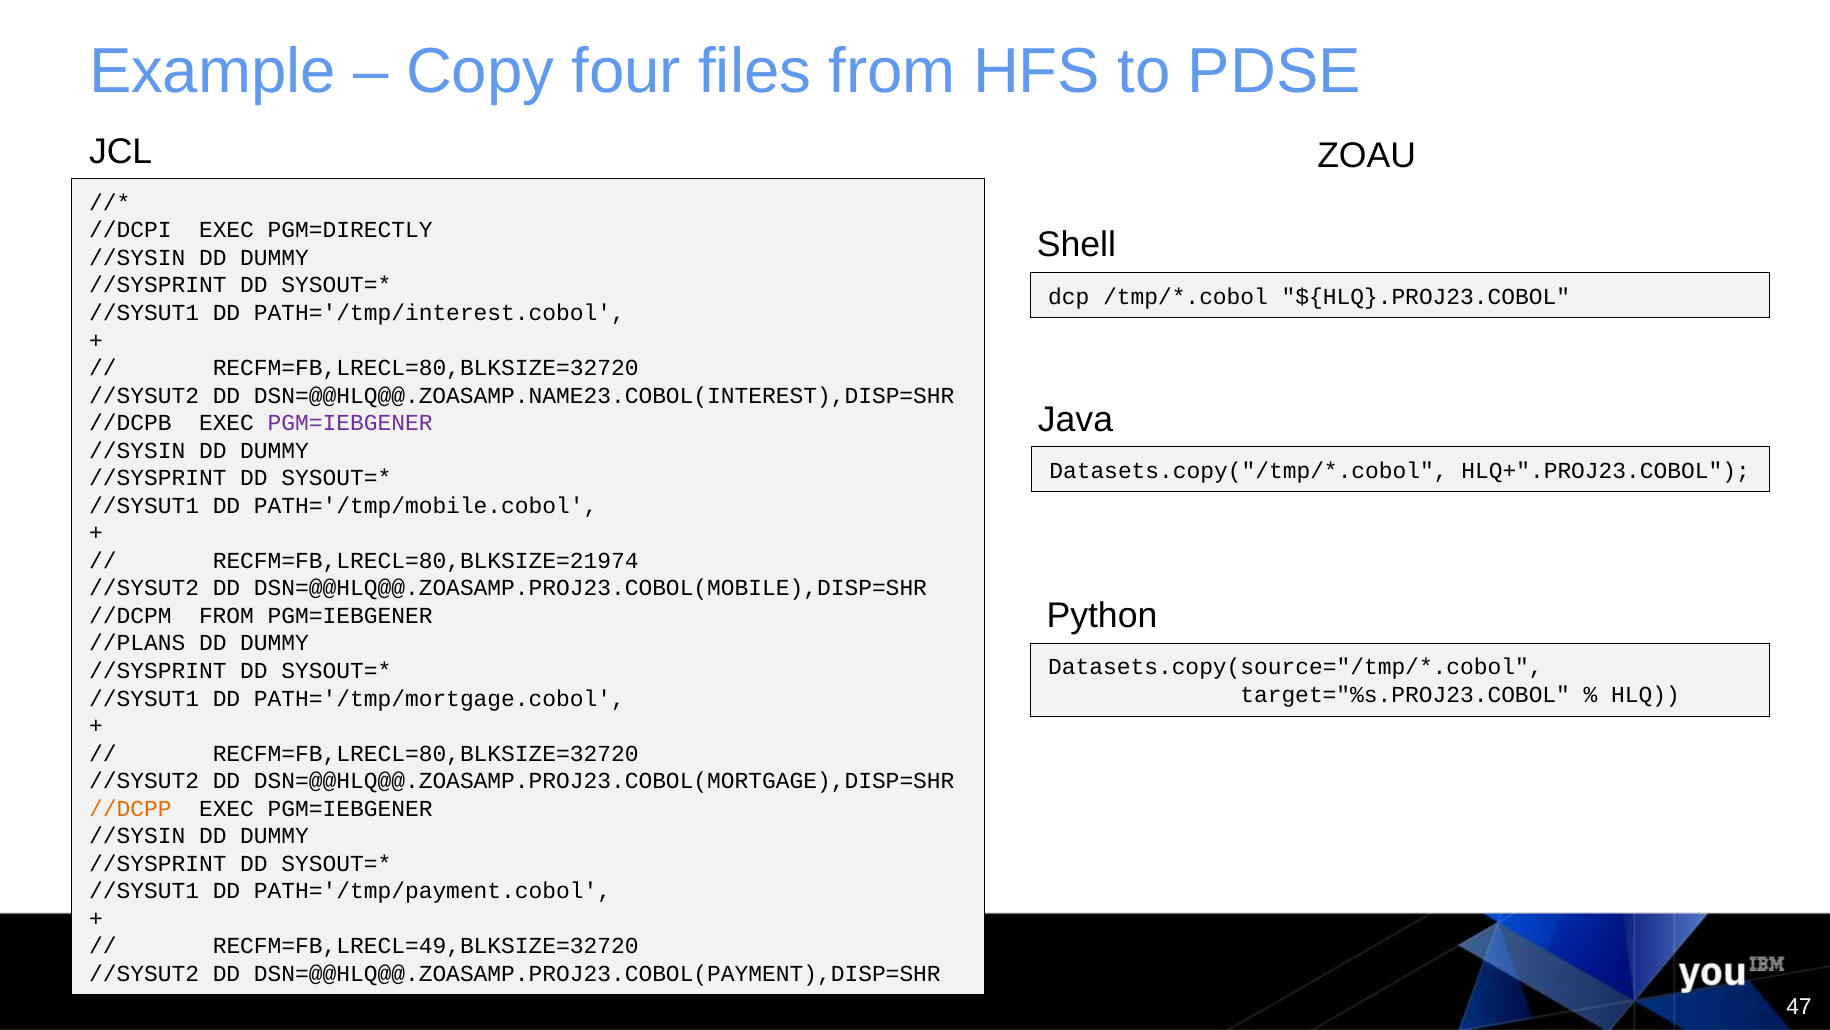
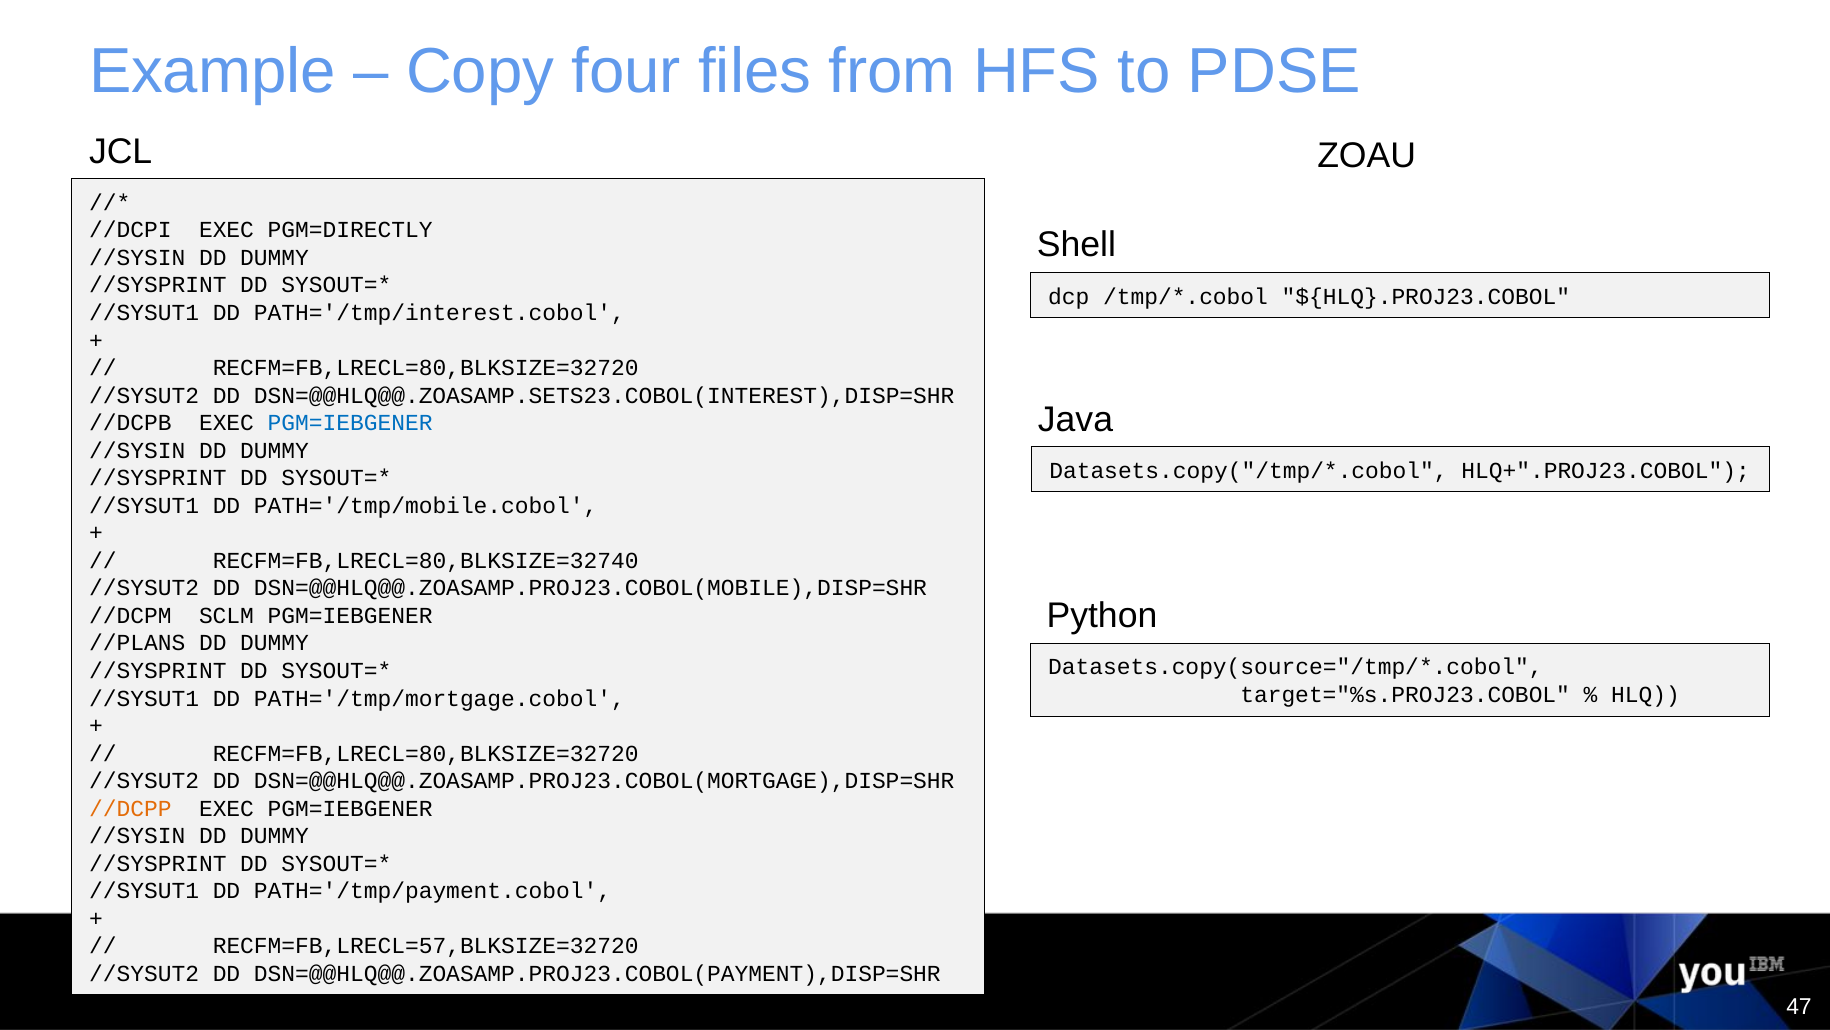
DSN=@@HLQ@@.ZOASAMP.NAME23.COBOL(INTEREST),DISP=SHR: DSN=@@HLQ@@.ZOASAMP.NAME23.COBOL(INTEREST),DISP=SHR -> DSN=@@HLQ@@.ZOASAMP.SETS23.COBOL(INTEREST),DISP=SHR
PGM=IEBGENER at (350, 423) colour: purple -> blue
RECFM=FB,LRECL=80,BLKSIZE=21974: RECFM=FB,LRECL=80,BLKSIZE=21974 -> RECFM=FB,LRECL=80,BLKSIZE=32740
//DCPM FROM: FROM -> SCLM
RECFM=FB,LRECL=49,BLKSIZE=32720: RECFM=FB,LRECL=49,BLKSIZE=32720 -> RECFM=FB,LRECL=57,BLKSIZE=32720
